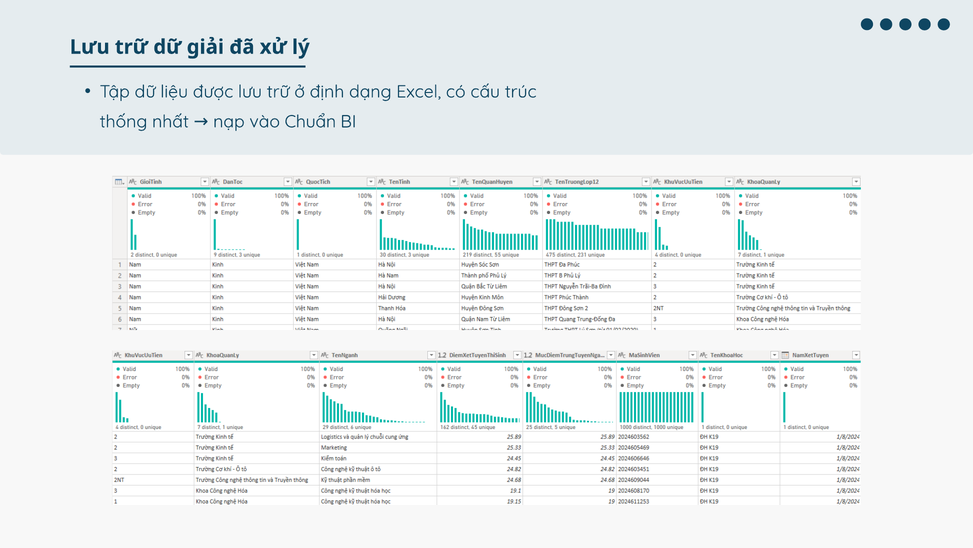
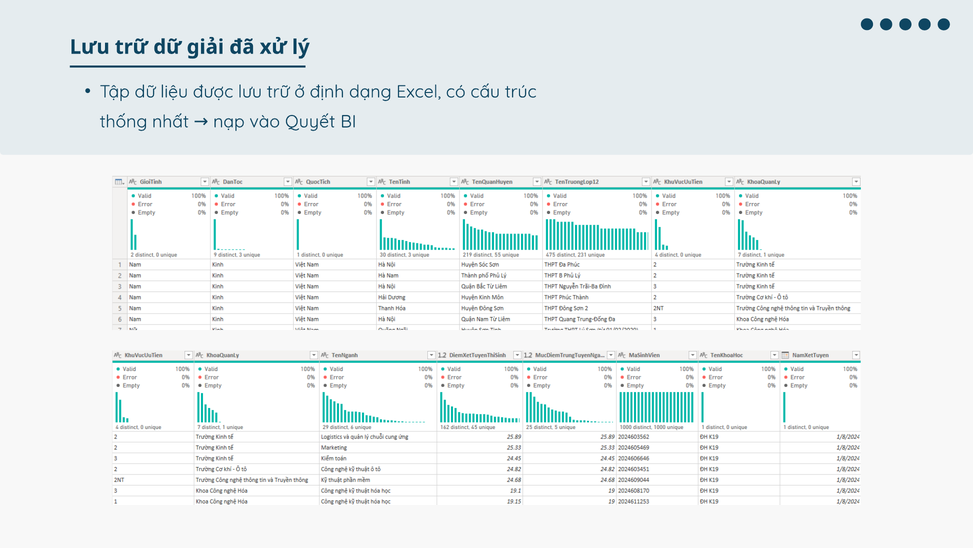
Chuẩn: Chuẩn -> Quyết
